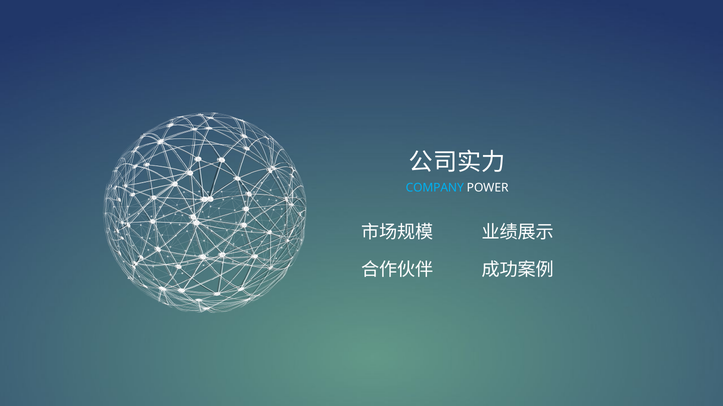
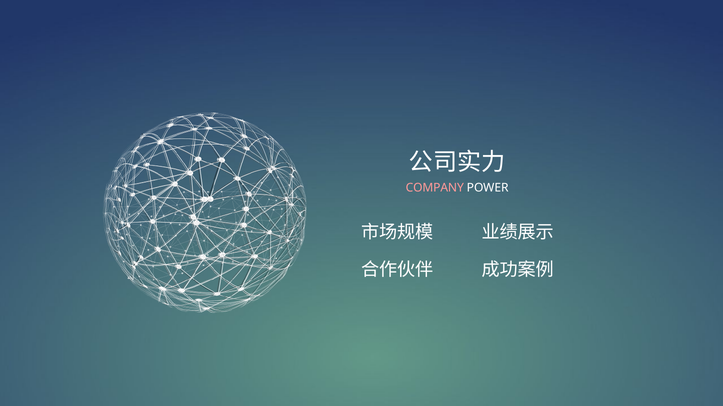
COMPANY colour: light blue -> pink
